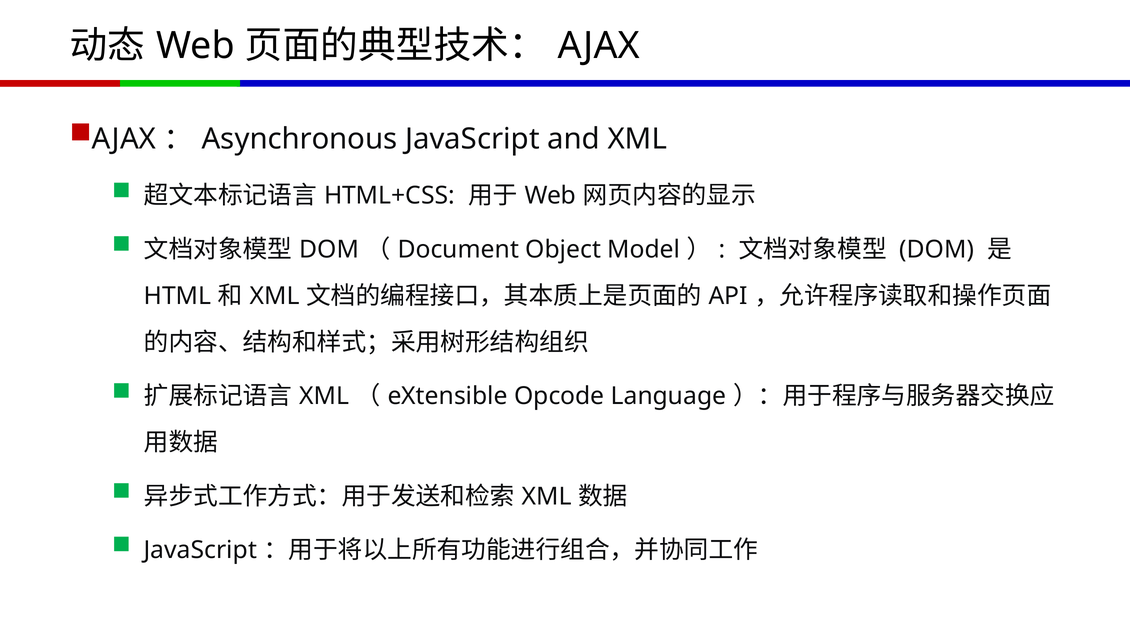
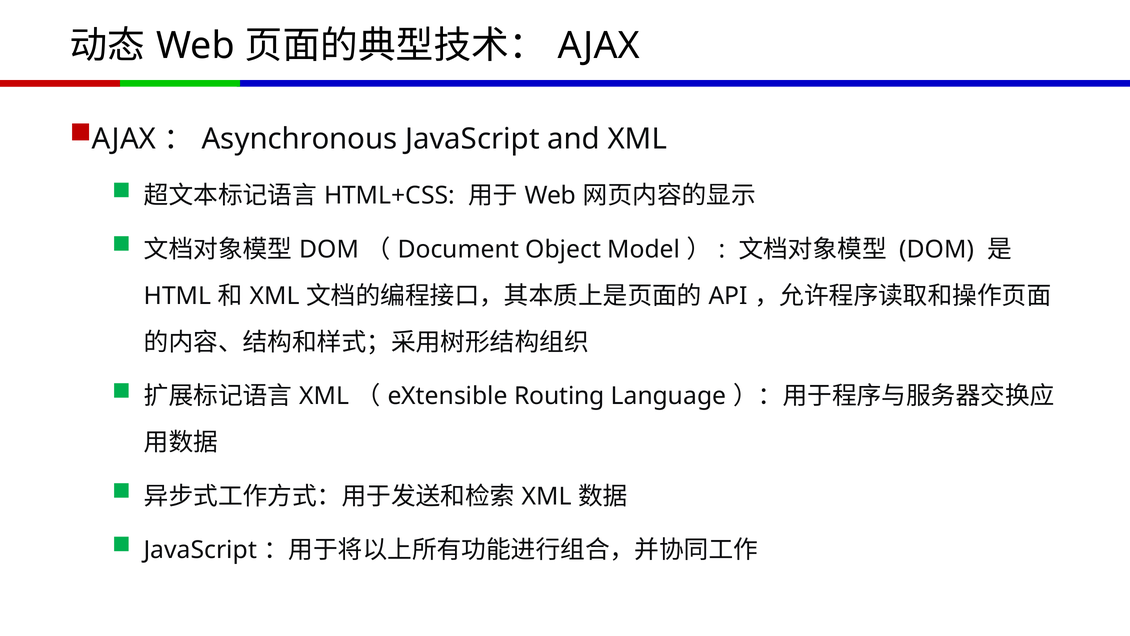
Opcode: Opcode -> Routing
